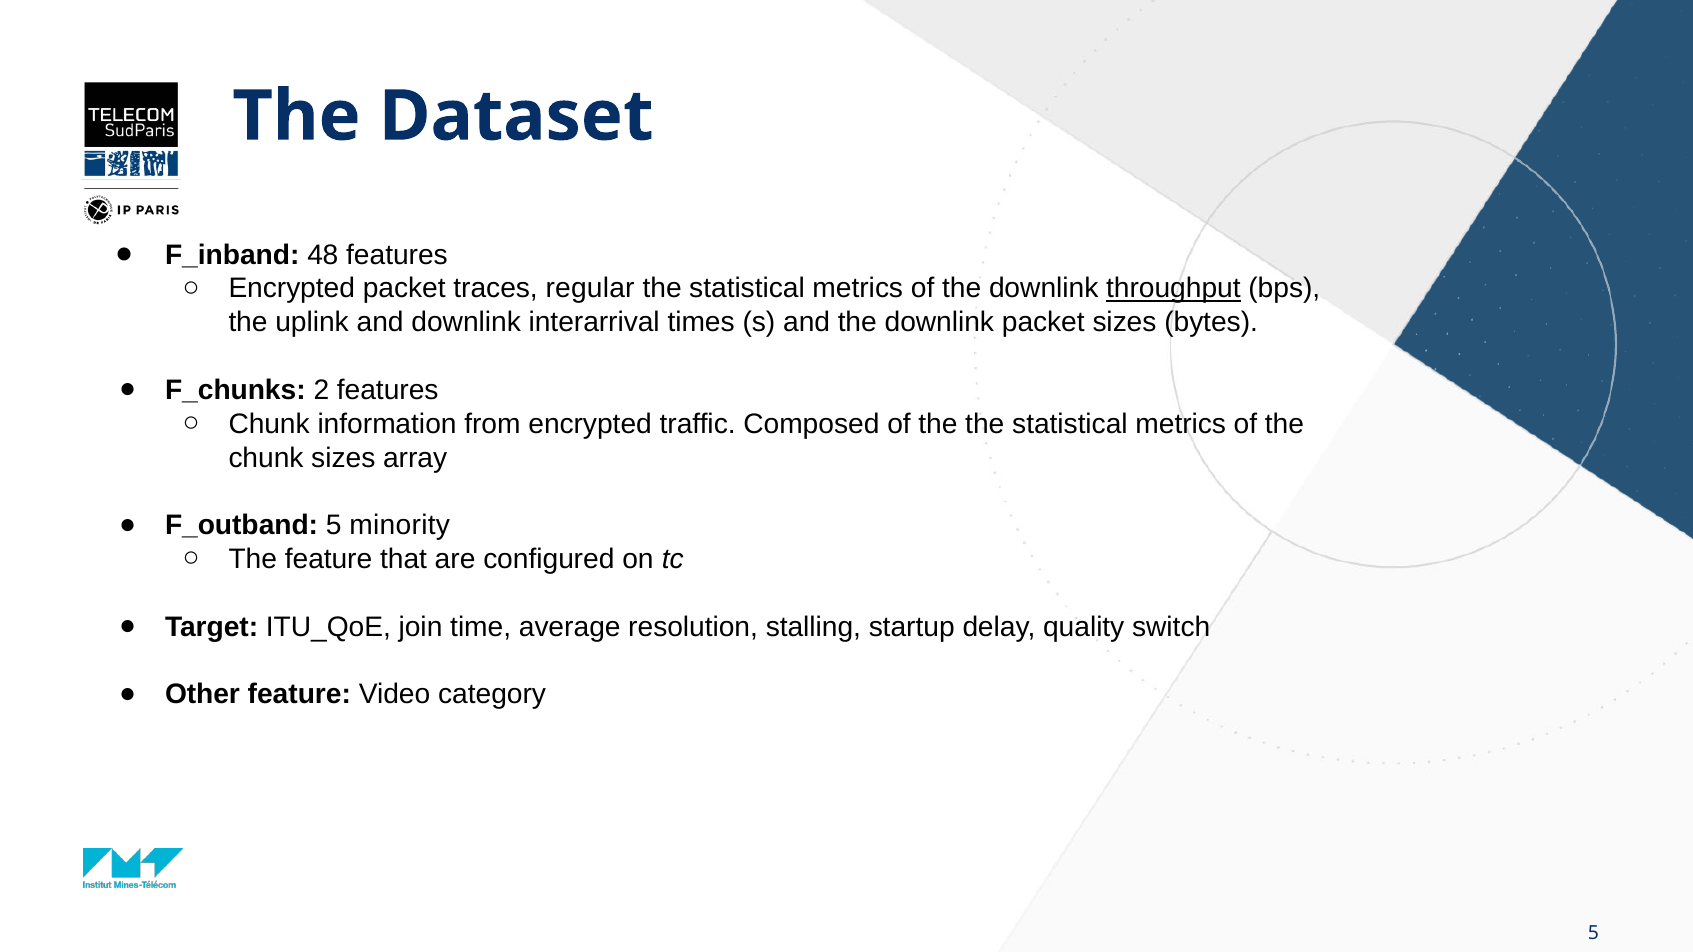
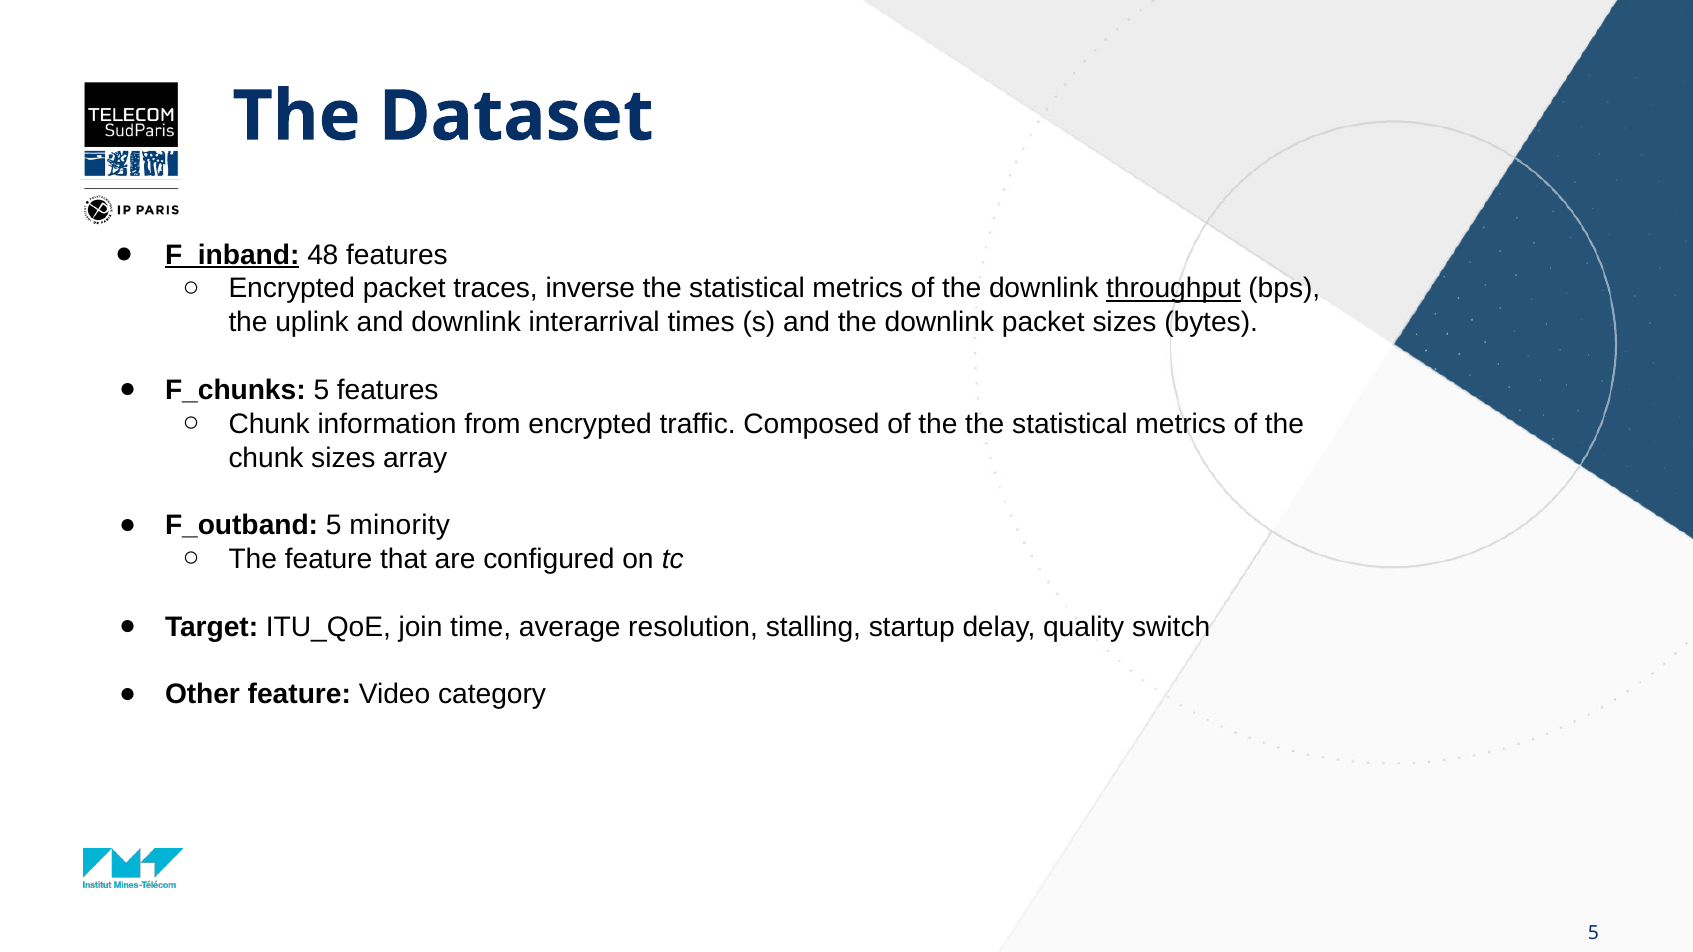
F_inband underline: none -> present
regular: regular -> inverse
F_chunks 2: 2 -> 5
